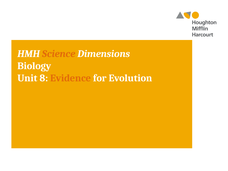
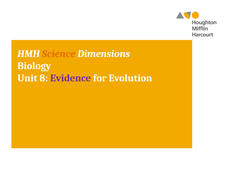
Evidence colour: orange -> purple
